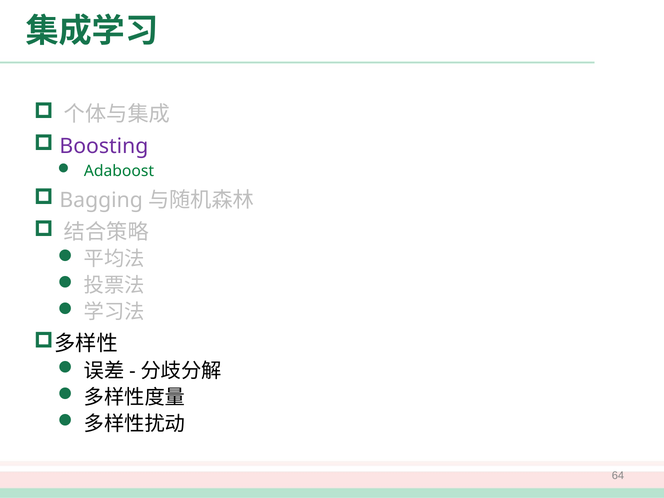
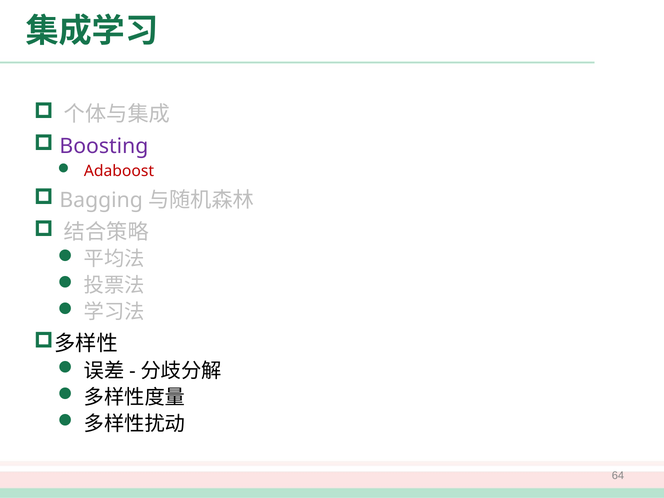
Adaboost colour: green -> red
